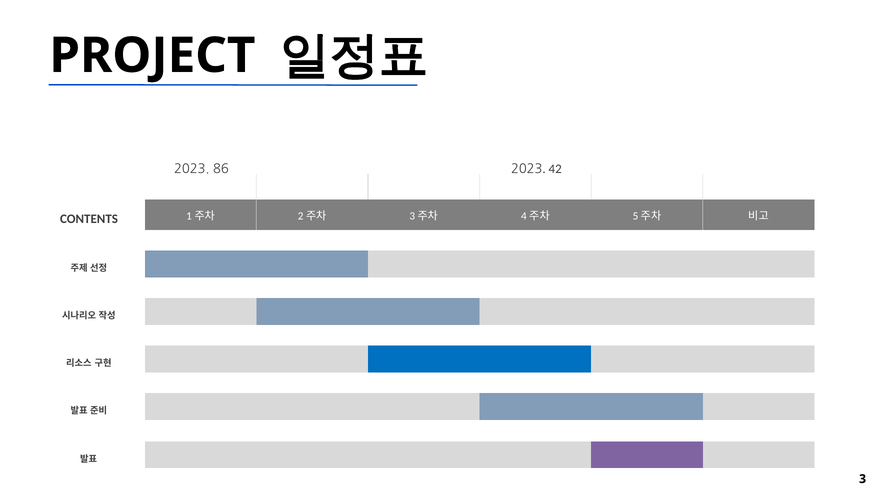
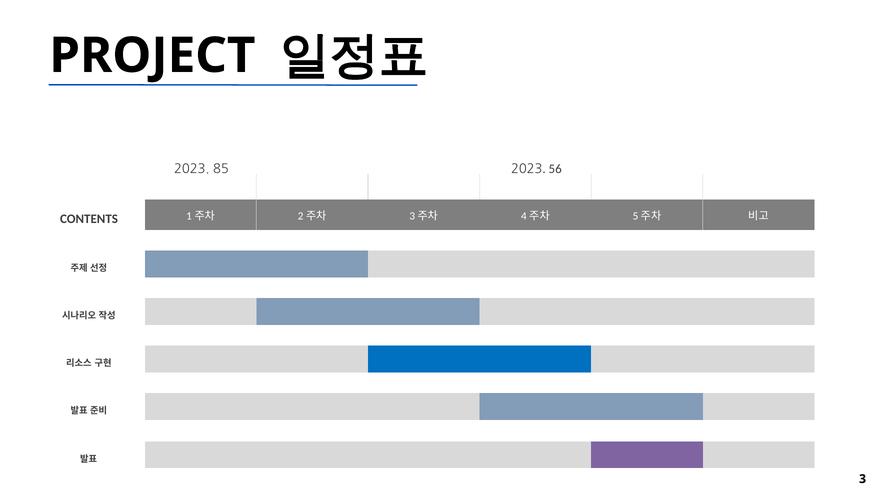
86: 86 -> 85
42: 42 -> 56
